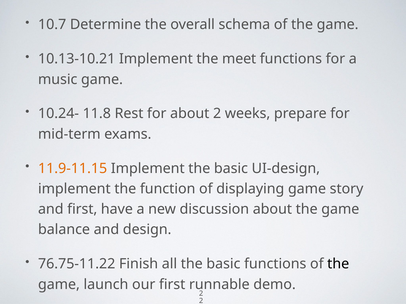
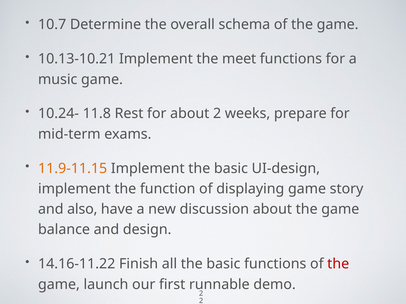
and first: first -> also
76.75-11.22: 76.75-11.22 -> 14.16-11.22
the at (338, 264) colour: black -> red
